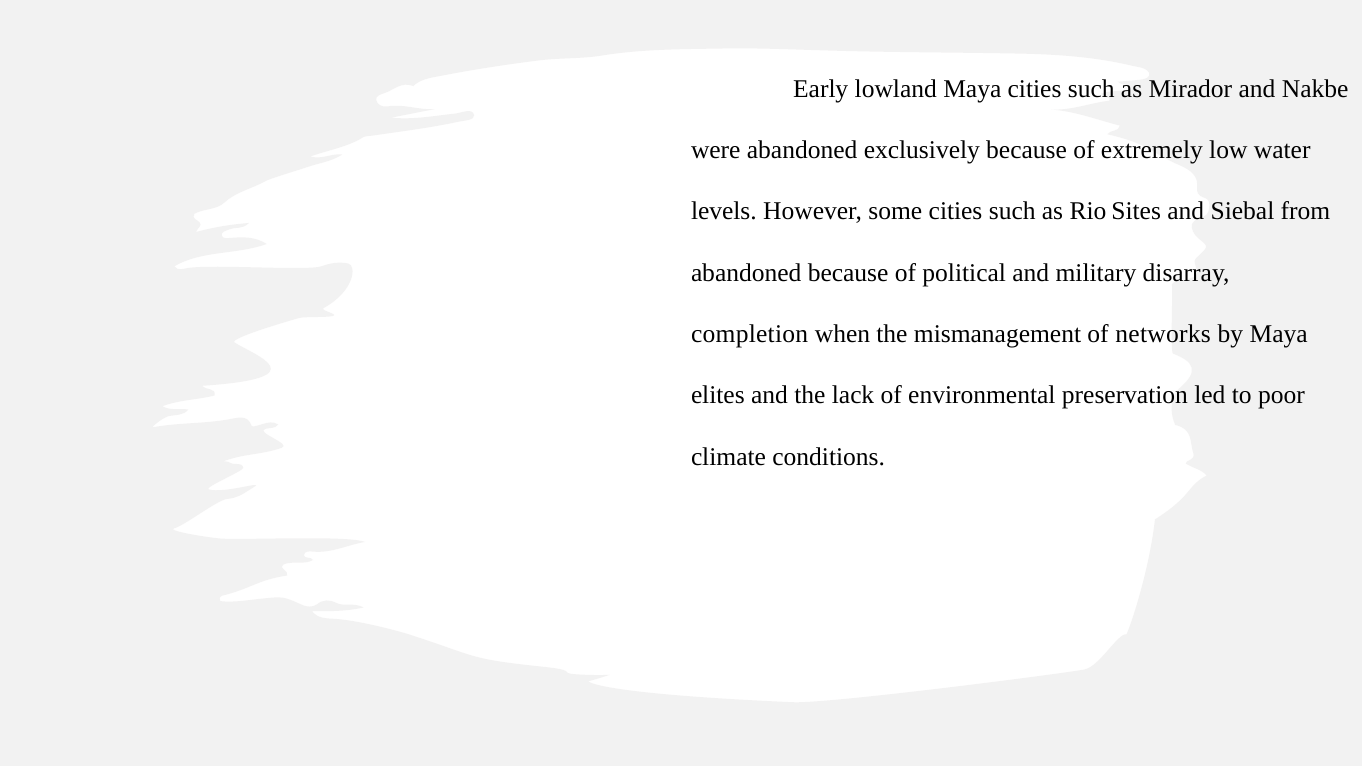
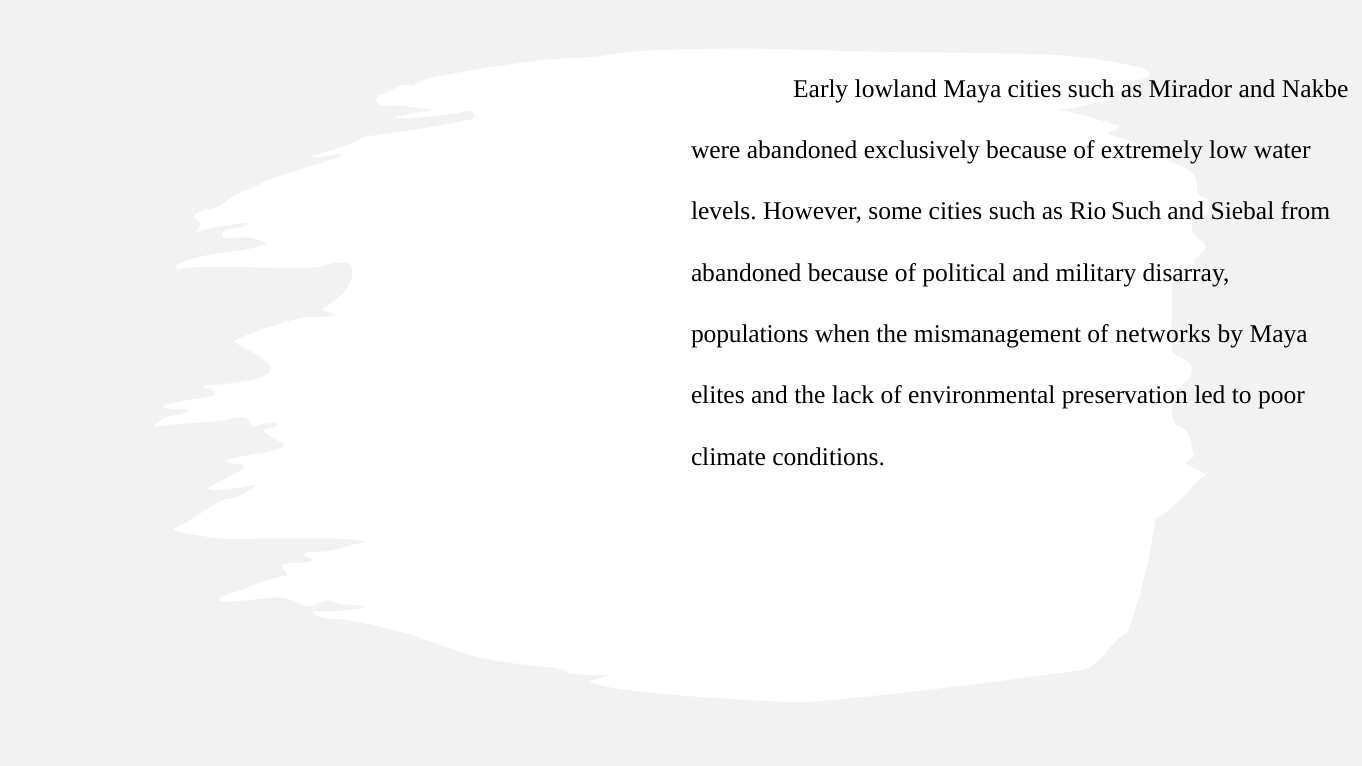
Rio Sites: Sites -> Such
completion: completion -> populations
